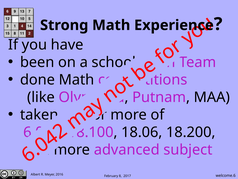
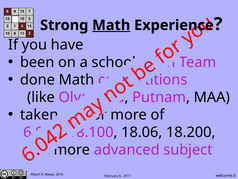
Math at (111, 25) underline: none -> present
